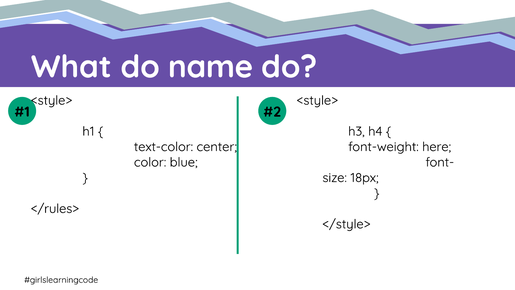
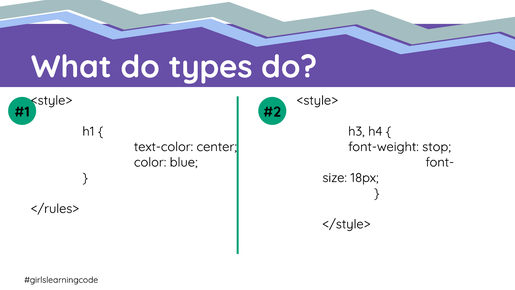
name: name -> types
here: here -> stop
